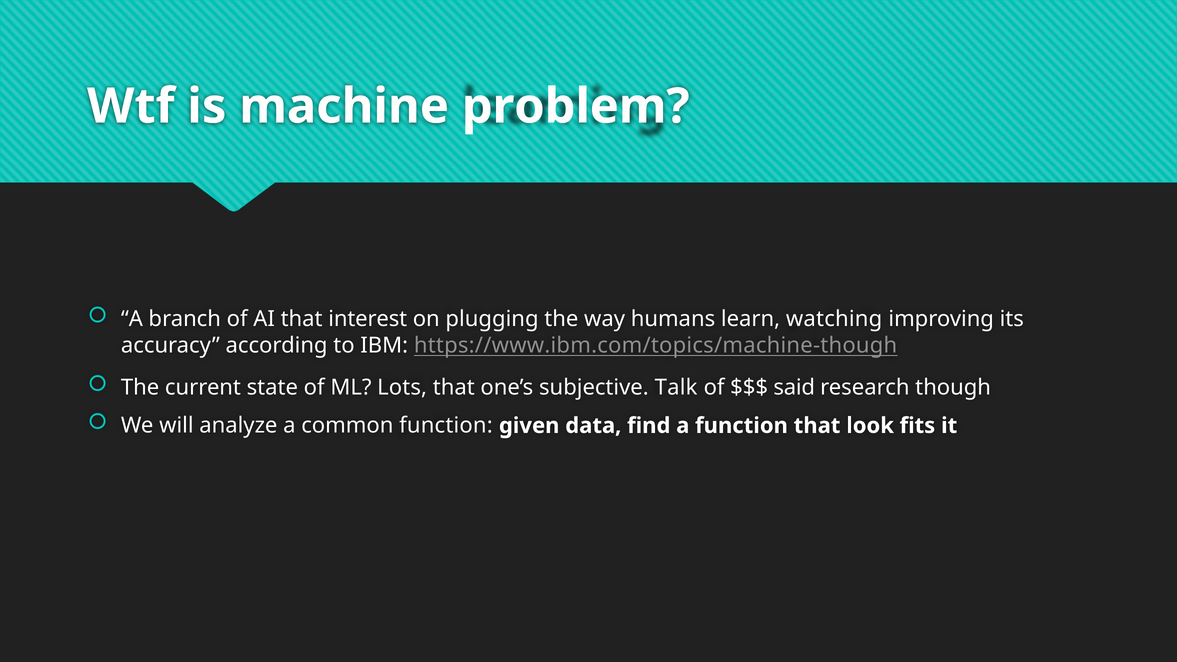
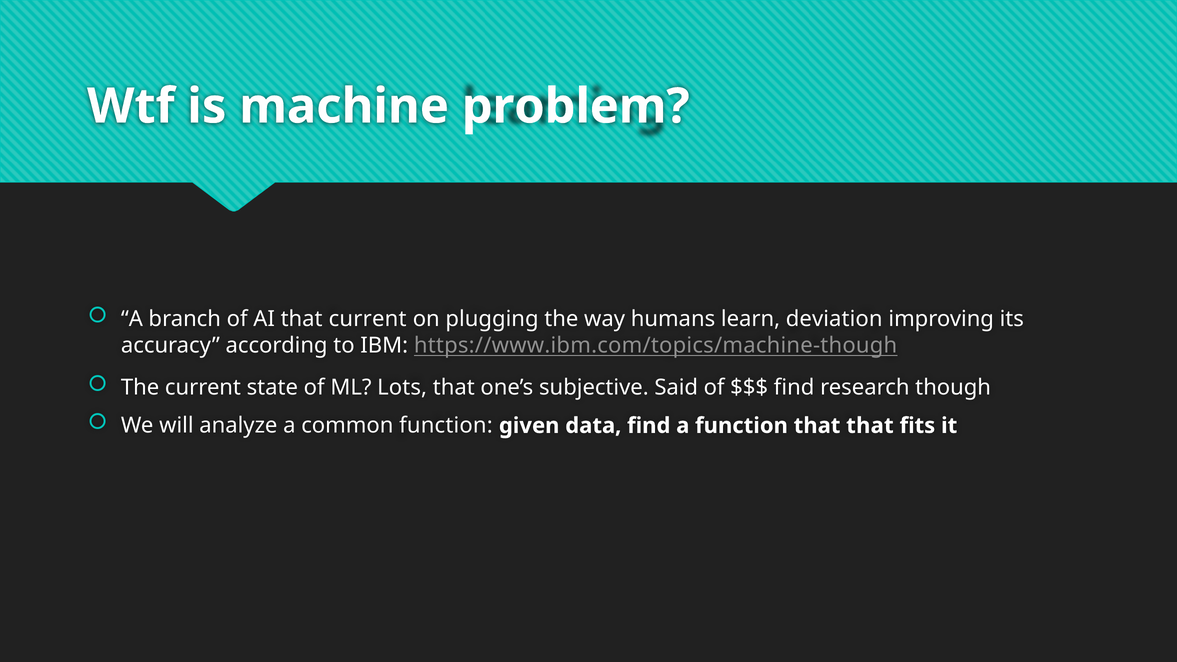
that interest: interest -> current
watching: watching -> deviation
Talk: Talk -> Said
said at (794, 387): said -> find
that look: look -> that
